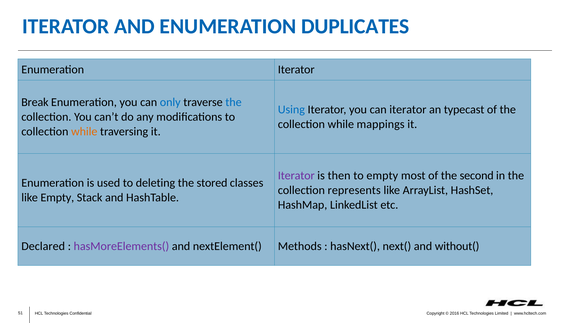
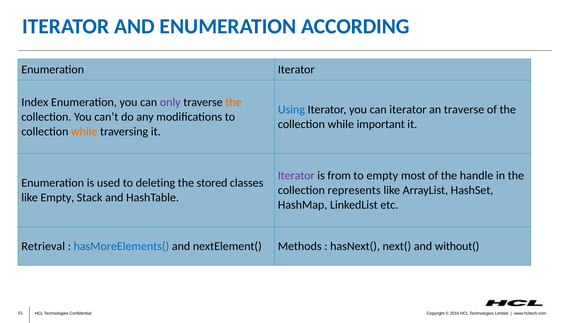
DUPLICATES: DUPLICATES -> ACCORDING
Break: Break -> Index
only colour: blue -> purple
the at (234, 102) colour: blue -> orange
an typecast: typecast -> traverse
mappings: mappings -> important
then: then -> from
second: second -> handle
Declared: Declared -> Retrieval
hasMoreElements( colour: purple -> blue
